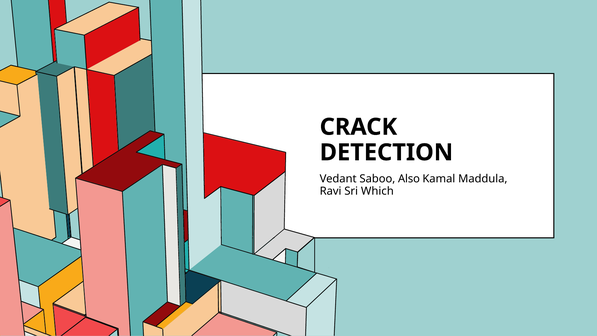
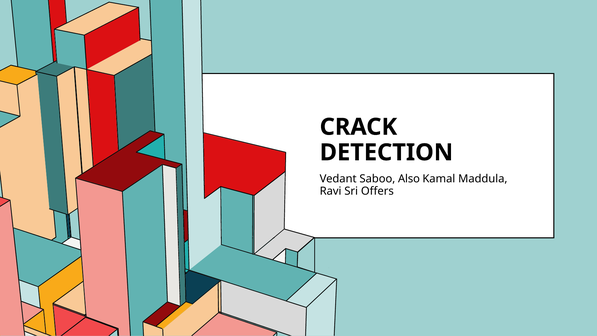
Which: Which -> Offers
